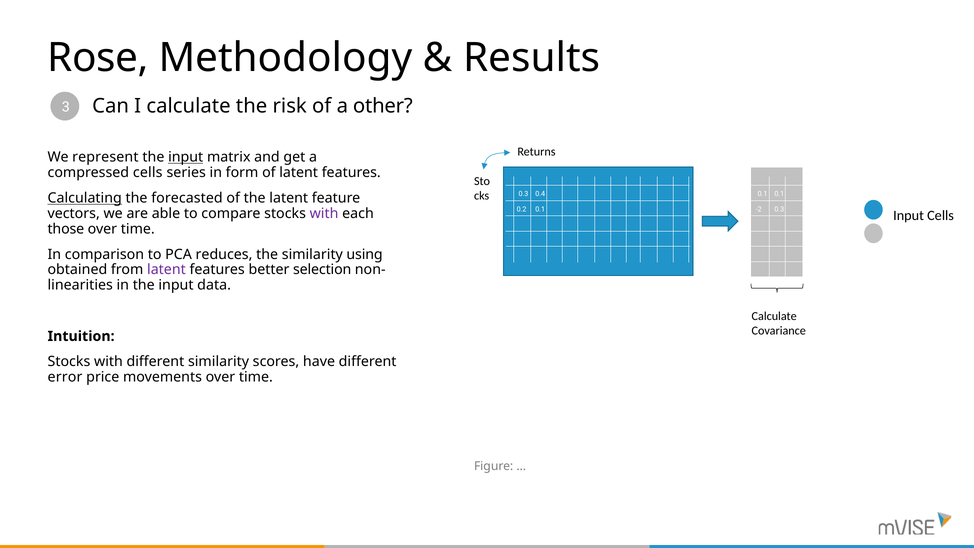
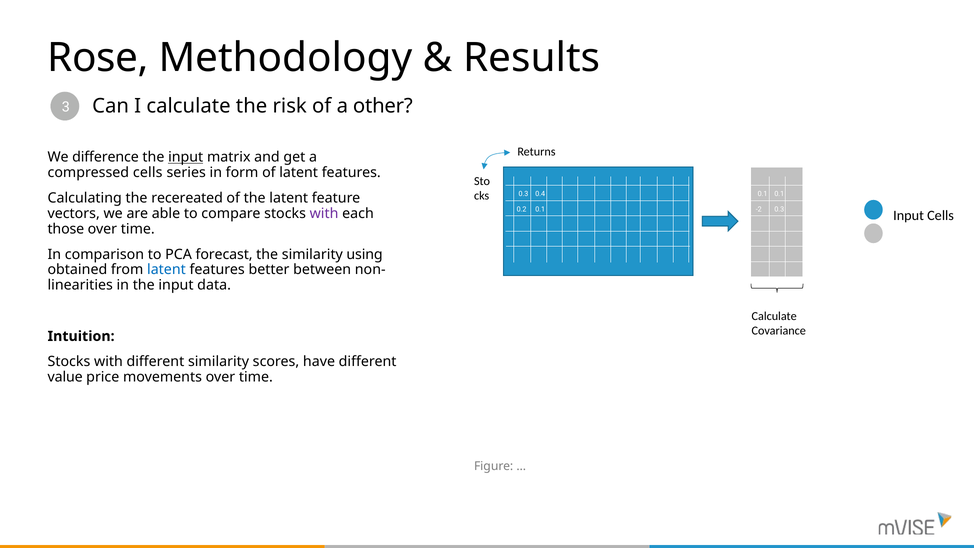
represent: represent -> difference
Calculating underline: present -> none
forecasted: forecasted -> recereated
reduces: reduces -> forecast
latent at (166, 270) colour: purple -> blue
selection: selection -> between
error: error -> value
